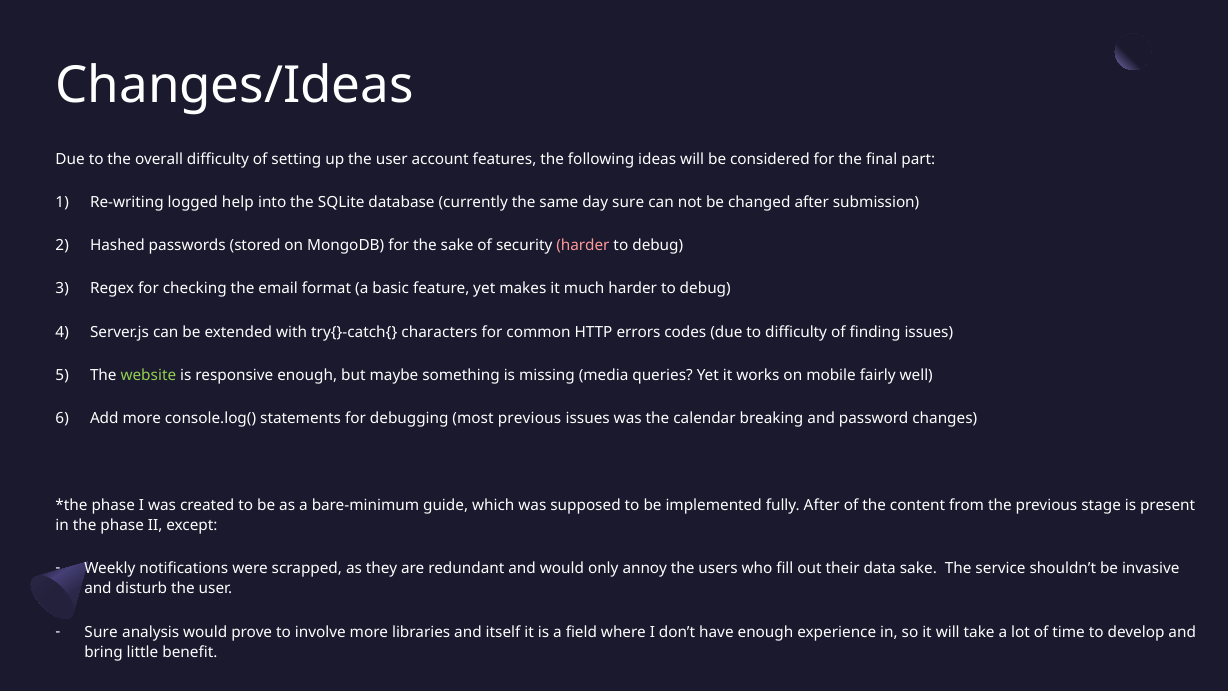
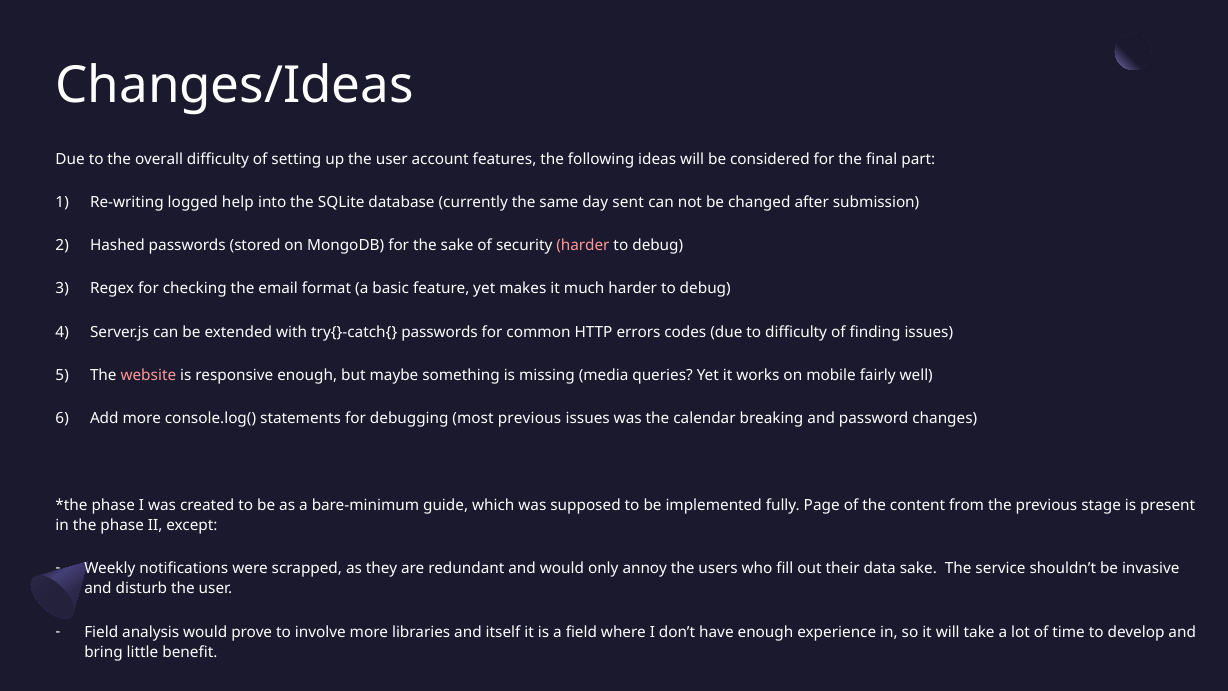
day sure: sure -> sent
try{}-catch{ characters: characters -> passwords
website colour: light green -> pink
fully After: After -> Page
Sure at (101, 632): Sure -> Field
